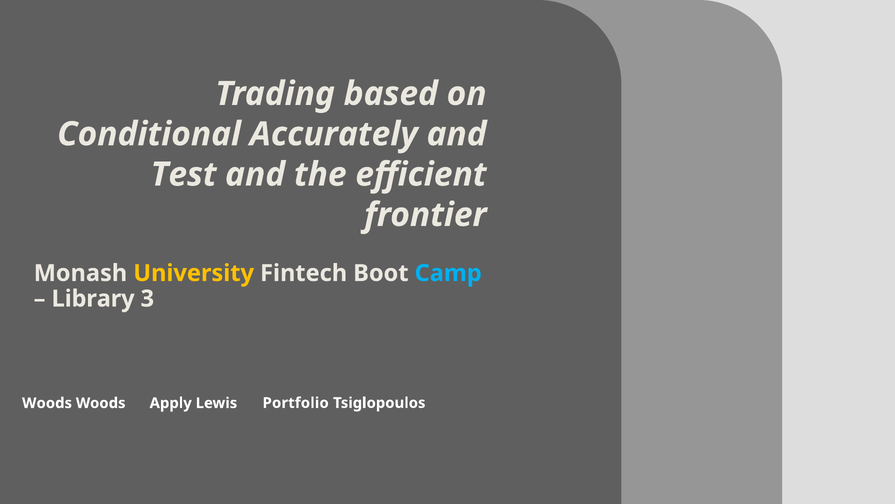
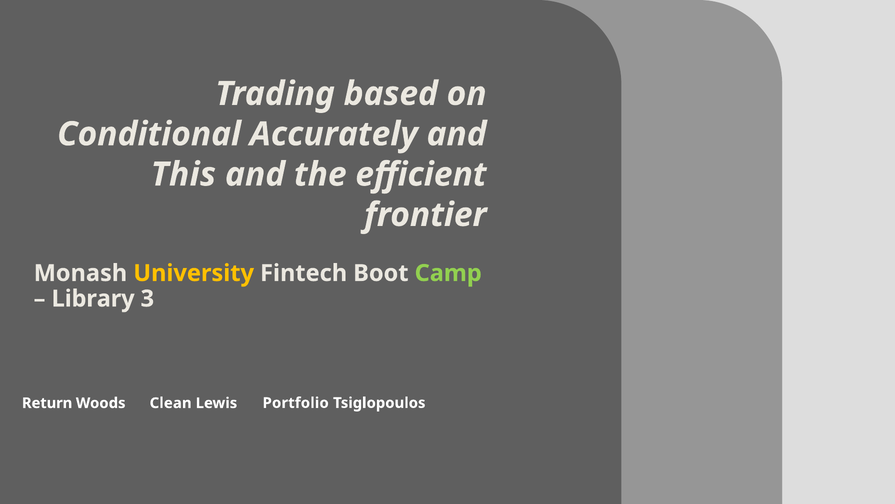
Test: Test -> This
Camp colour: light blue -> light green
Woods at (47, 403): Woods -> Return
Apply: Apply -> Clean
